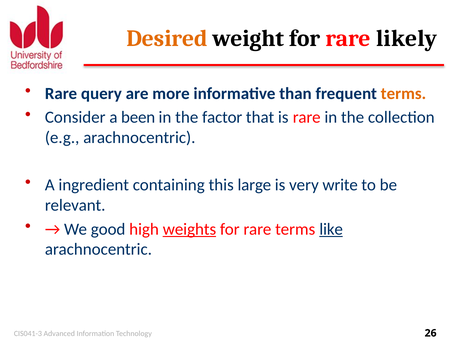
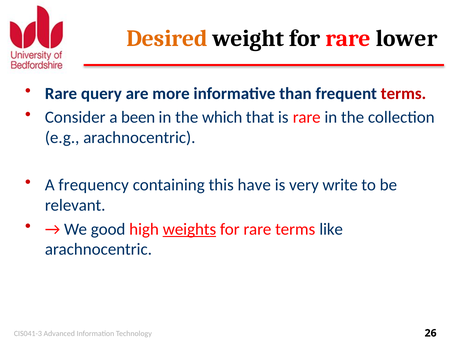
likely: likely -> lower
terms at (403, 94) colour: orange -> red
factor: factor -> which
ingredient: ingredient -> frequency
large: large -> have
like underline: present -> none
